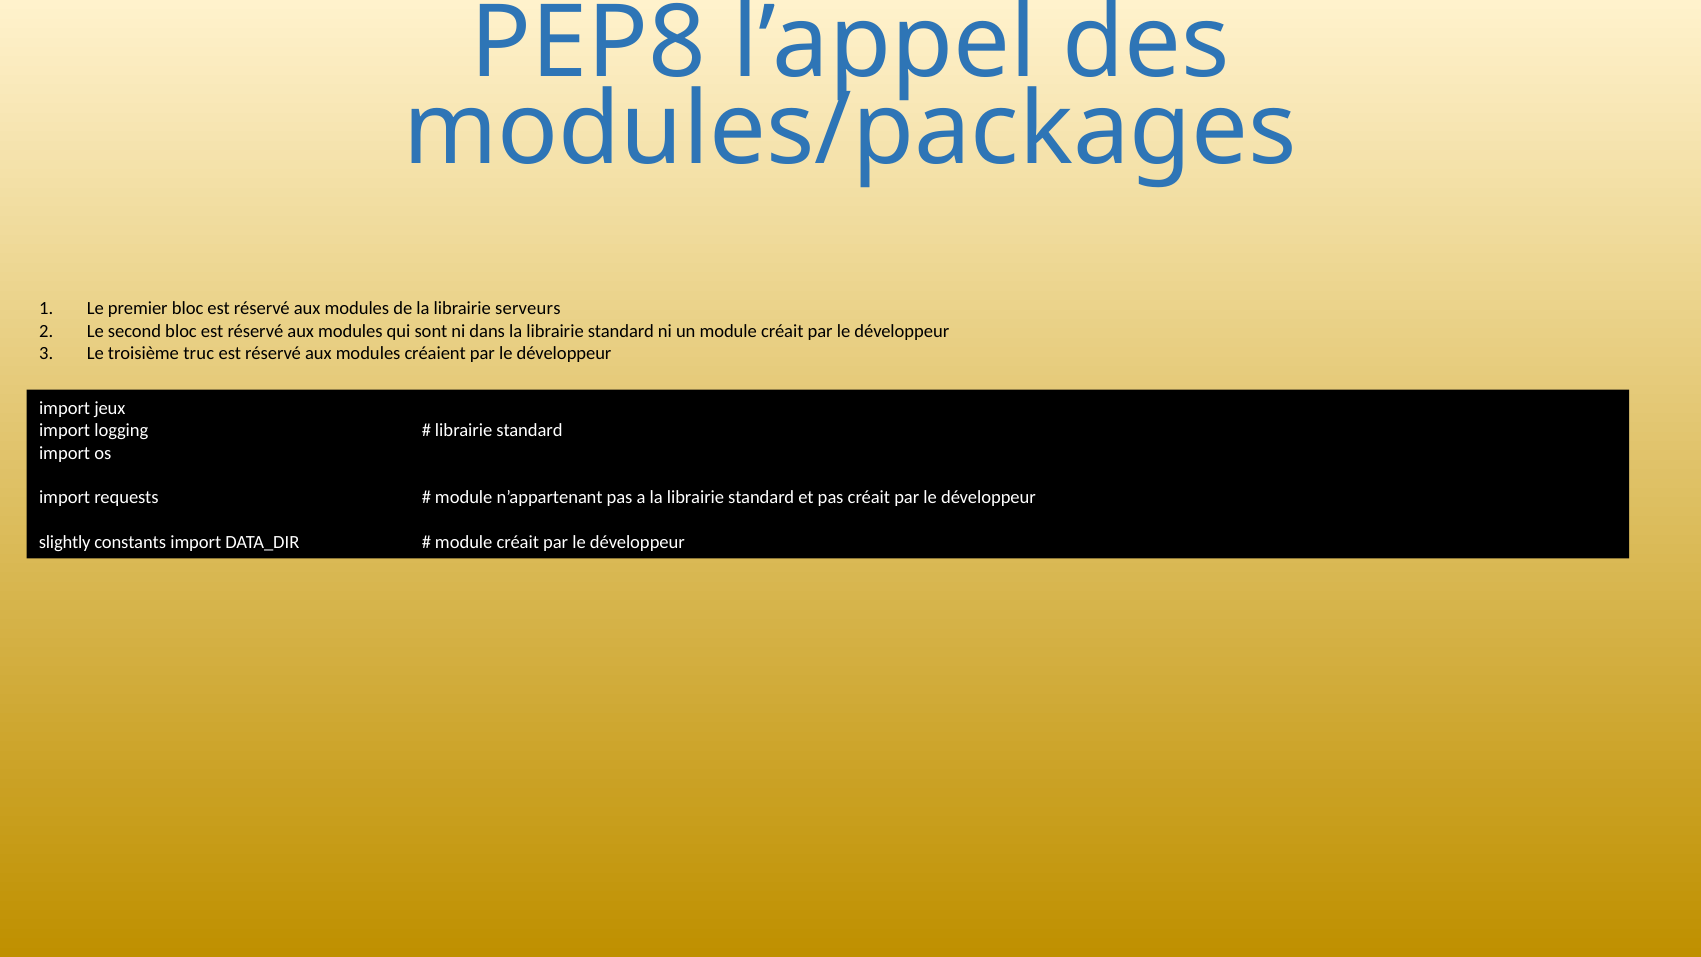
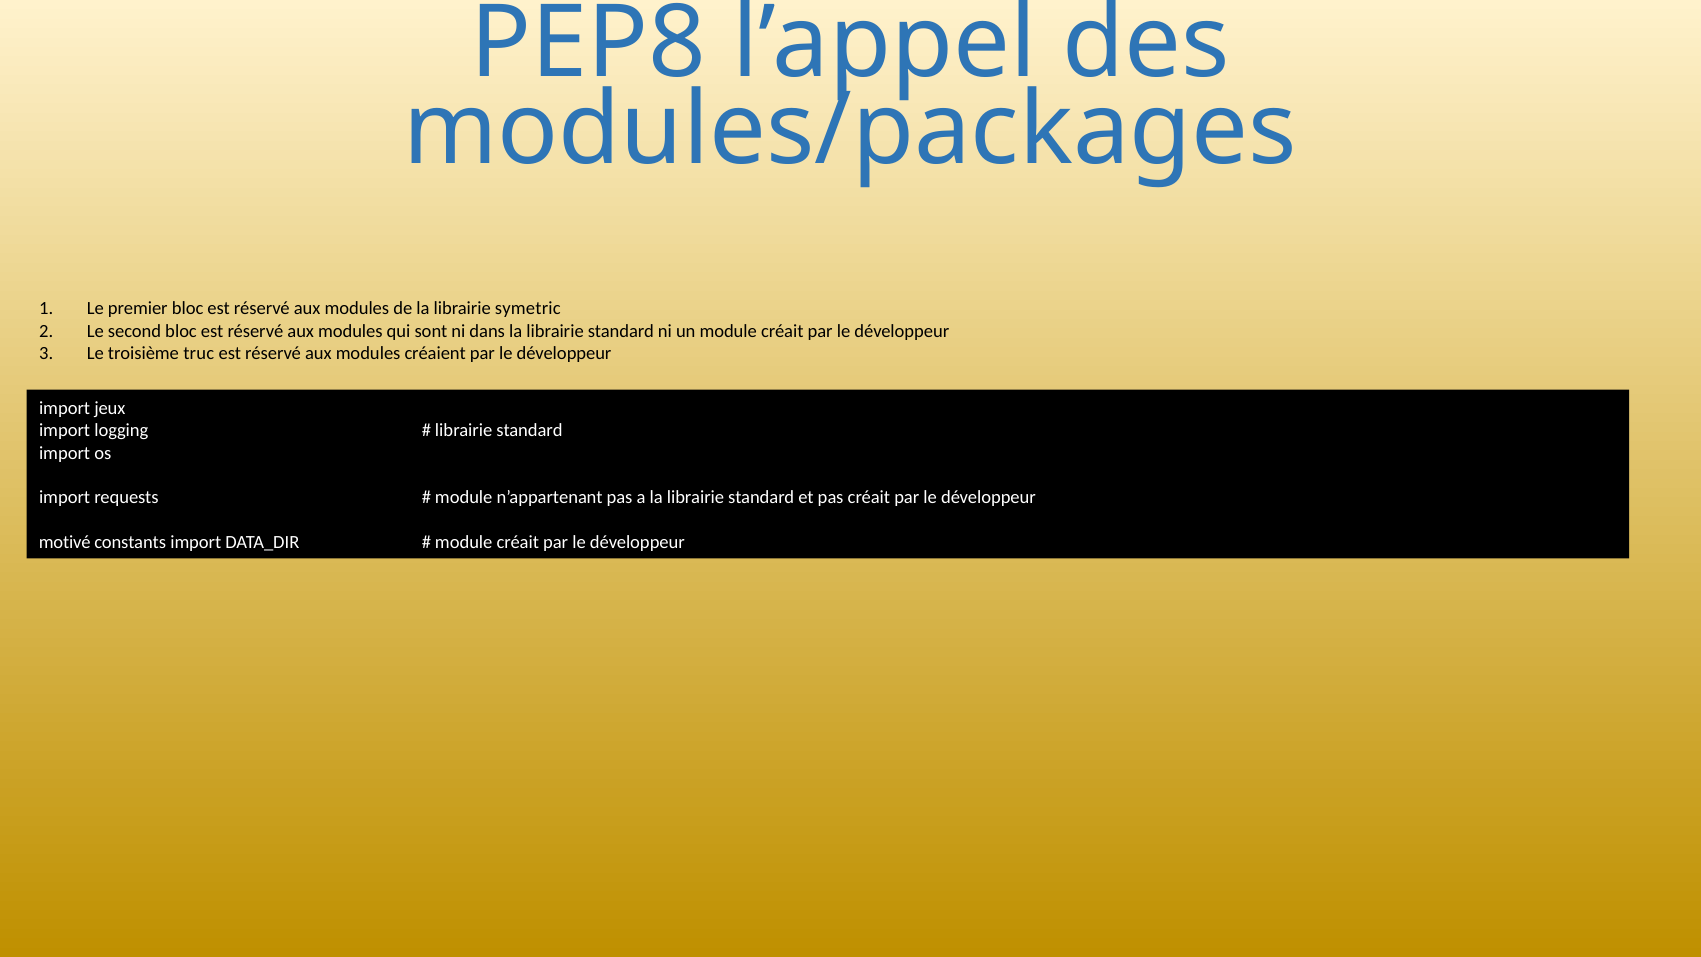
serveurs: serveurs -> symetric
slightly: slightly -> motivé
